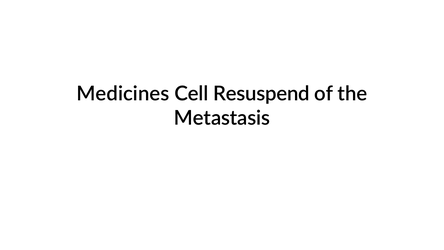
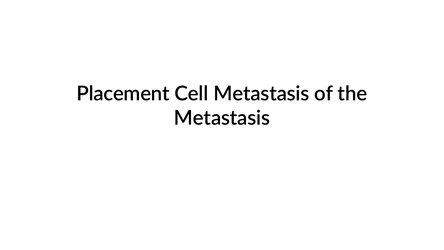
Medicines: Medicines -> Placement
Cell Resuspend: Resuspend -> Metastasis
